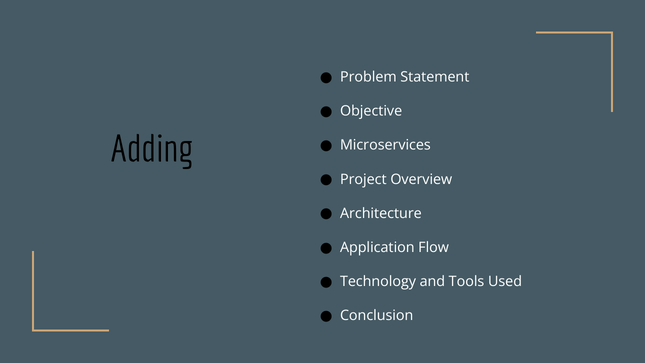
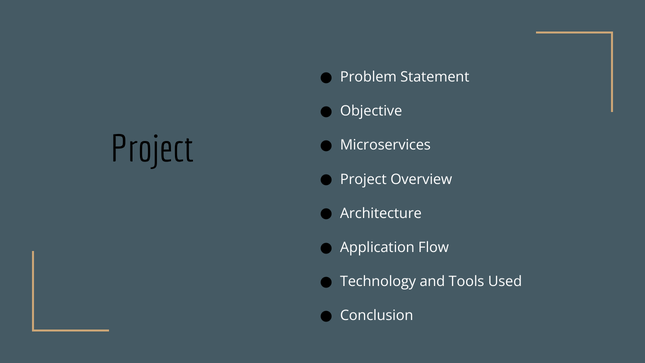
Adding at (152, 149): Adding -> Project
